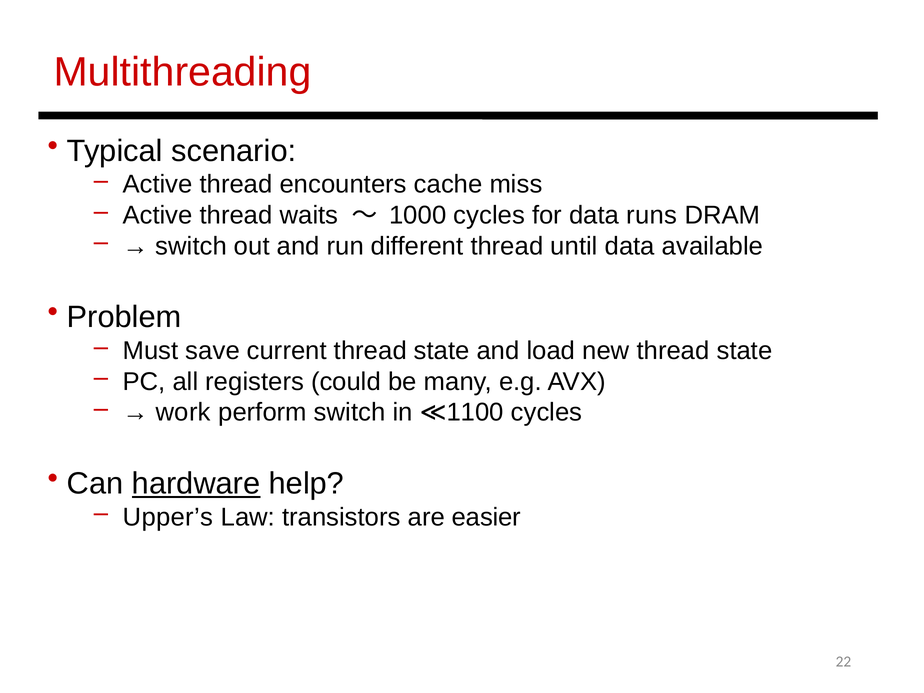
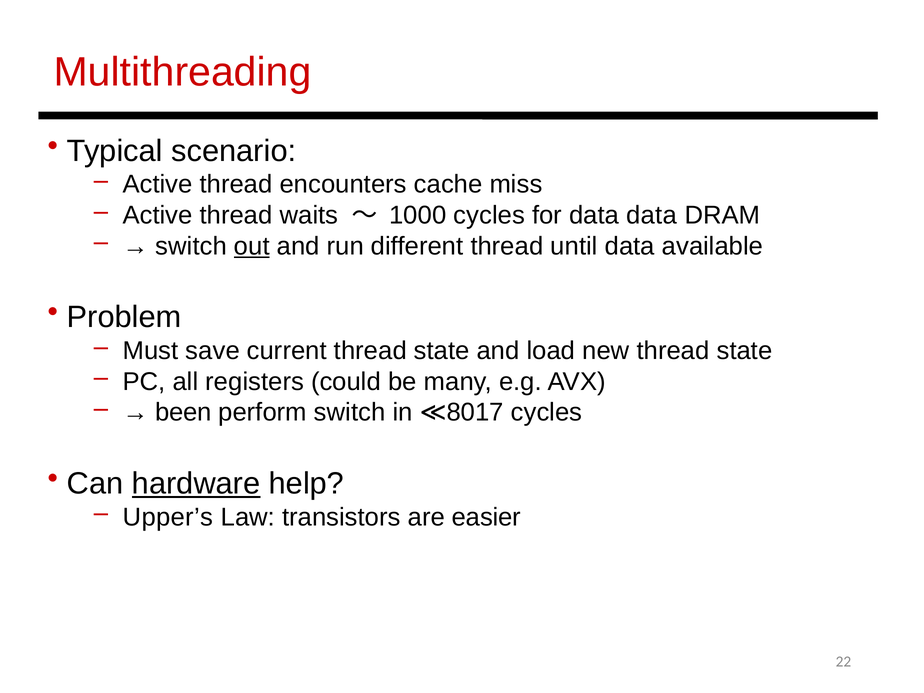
data runs: runs -> data
out underline: none -> present
work: work -> been
1100: 1100 -> 8017
